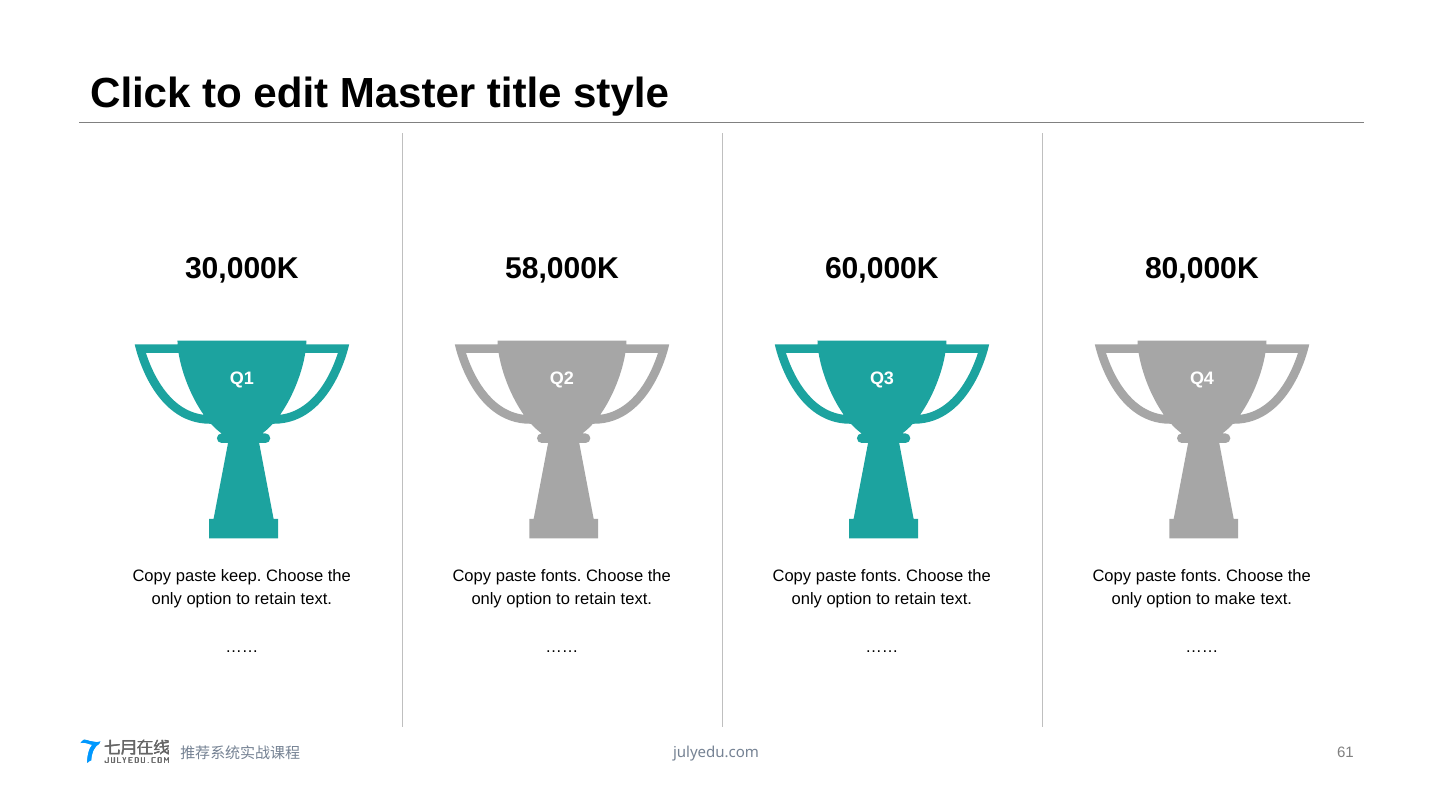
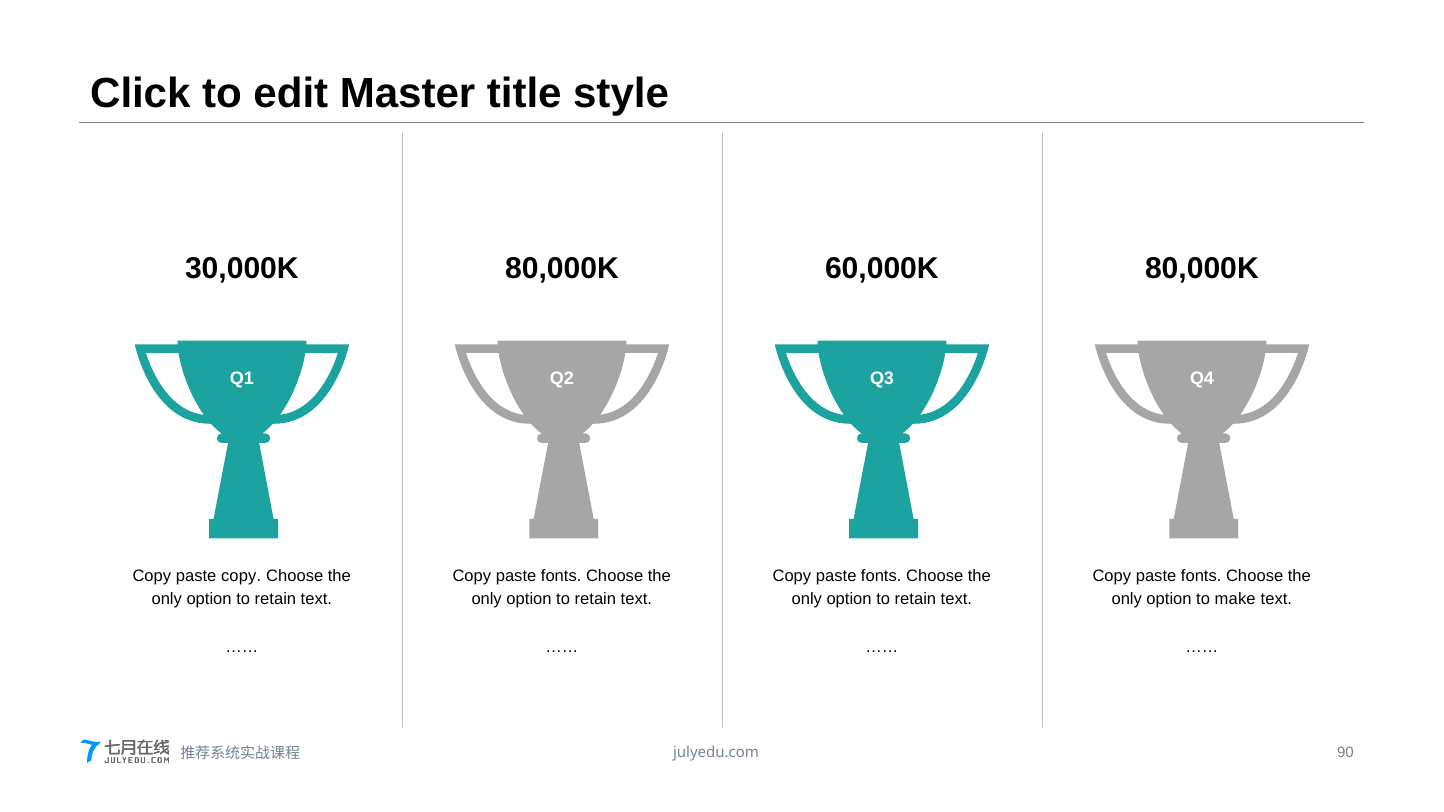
58,000K at (562, 268): 58,000K -> 80,000K
paste keep: keep -> copy
61: 61 -> 90
